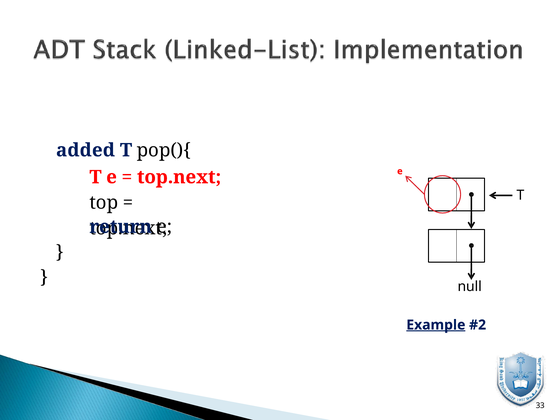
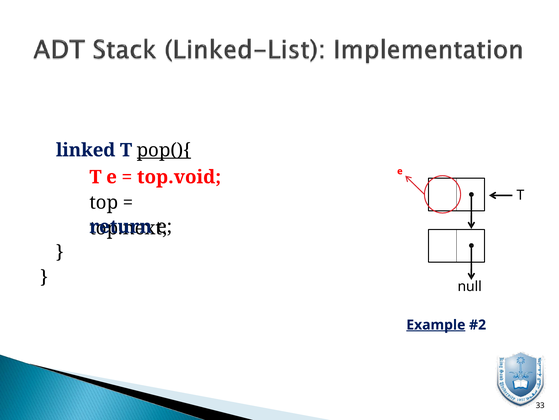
added: added -> linked
pop(){ underline: none -> present
top.next at (179, 177): top.next -> top.void
